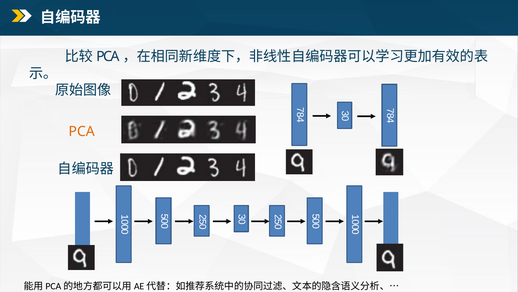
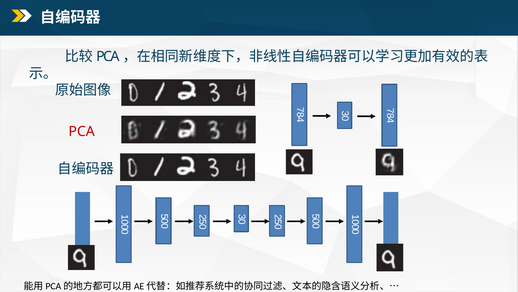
PCA at (82, 131) colour: orange -> red
